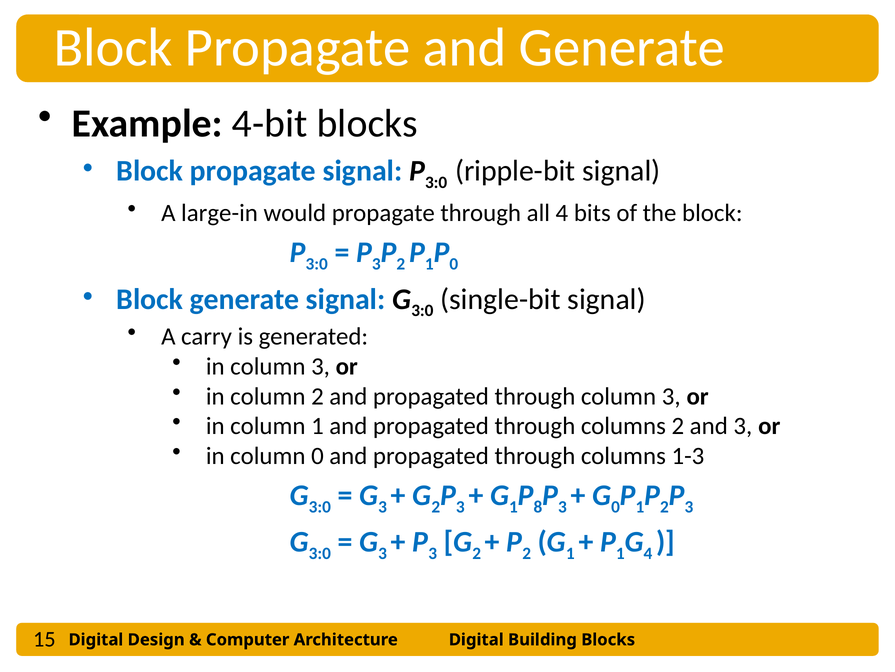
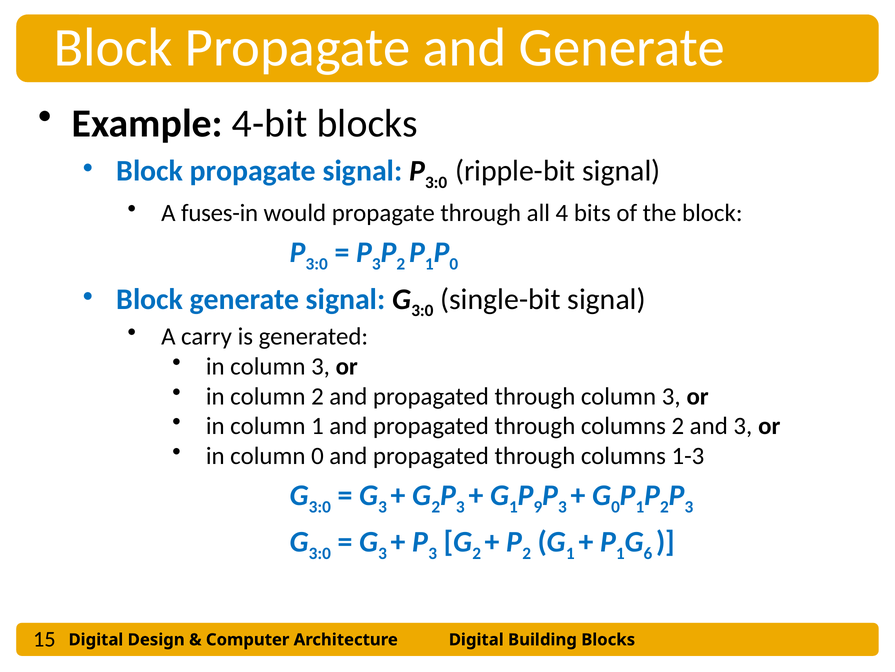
large-in: large-in -> fuses-in
8: 8 -> 9
4 at (648, 553): 4 -> 6
